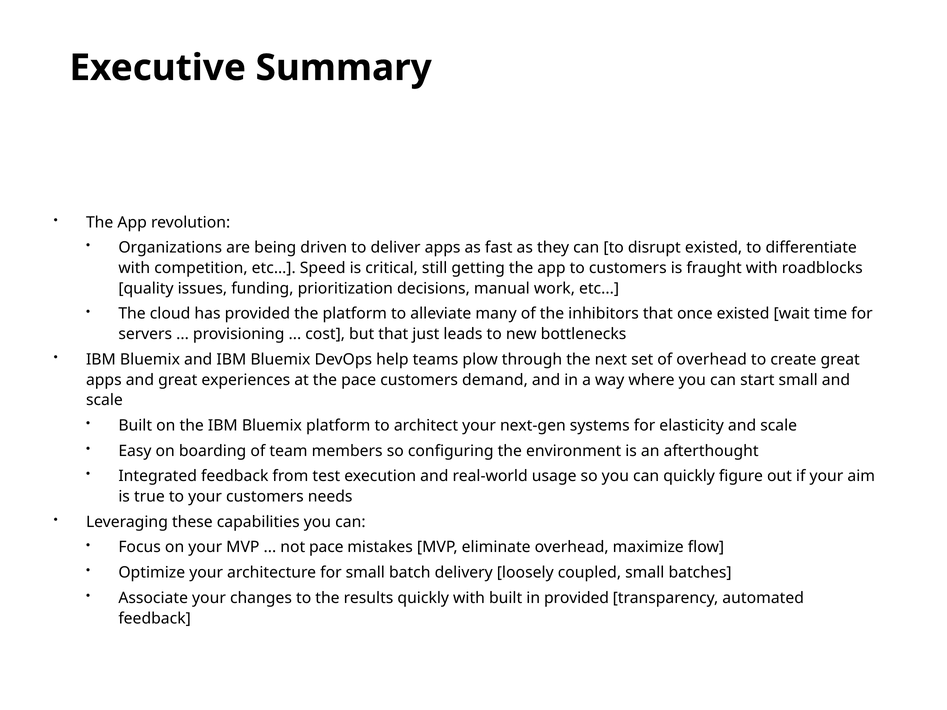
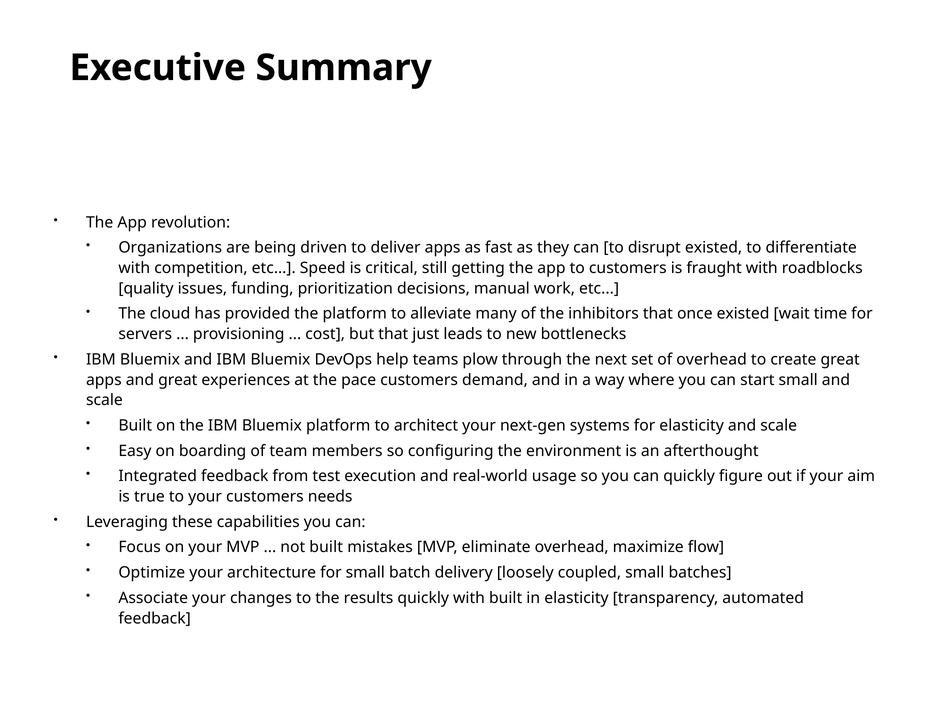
not pace: pace -> built
in provided: provided -> elasticity
